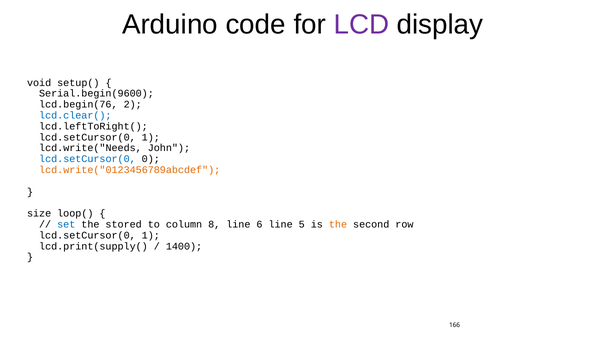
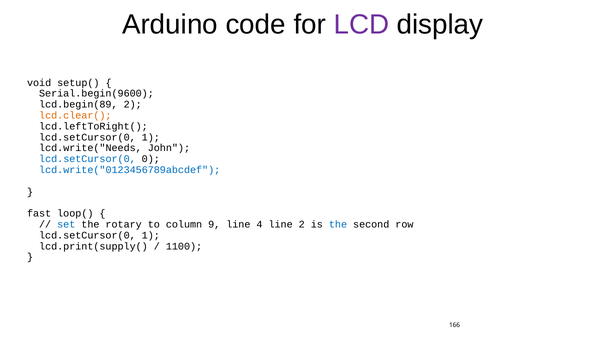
lcd.begin(76: lcd.begin(76 -> lcd.begin(89
lcd.clear( colour: blue -> orange
lcd.write("0123456789abcdef colour: orange -> blue
size: size -> fast
stored: stored -> rotary
8: 8 -> 9
6: 6 -> 4
line 5: 5 -> 2
the at (338, 224) colour: orange -> blue
1400: 1400 -> 1100
